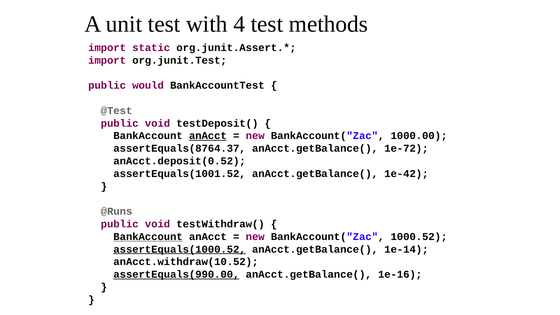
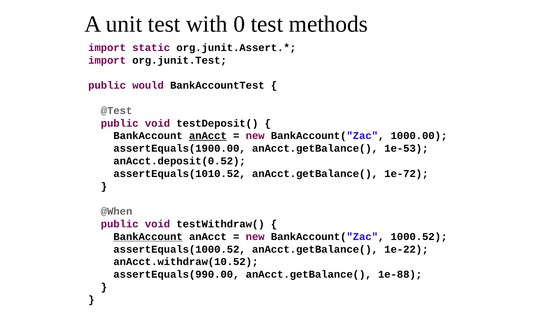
4: 4 -> 0
assertEquals(8764.37: assertEquals(8764.37 -> assertEquals(1900.00
1e-72: 1e-72 -> 1e-53
assertEquals(1001.52: assertEquals(1001.52 -> assertEquals(1010.52
1e-42: 1e-42 -> 1e-72
@Runs: @Runs -> @When
assertEquals(1000.52 underline: present -> none
1e-14: 1e-14 -> 1e-22
assertEquals(990.00 underline: present -> none
1e-16: 1e-16 -> 1e-88
